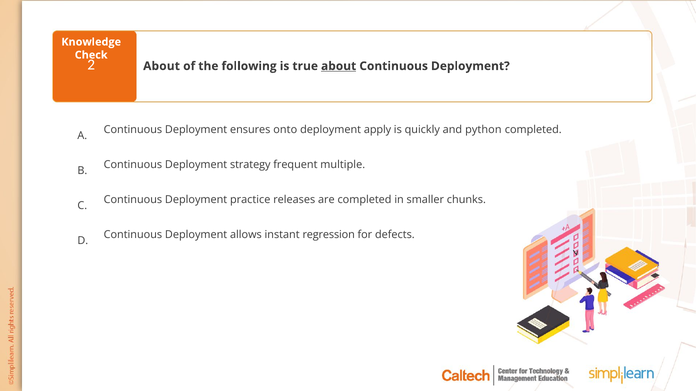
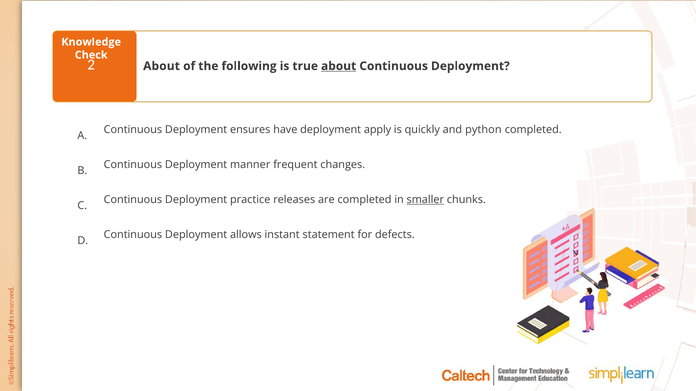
onto: onto -> have
strategy: strategy -> manner
multiple: multiple -> changes
smaller underline: none -> present
regression: regression -> statement
